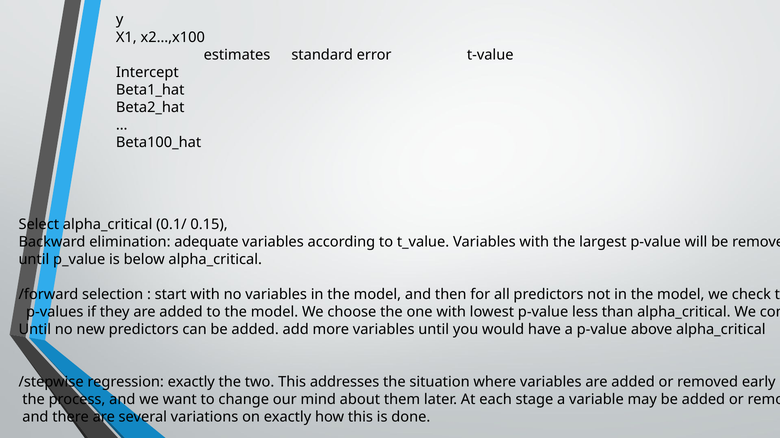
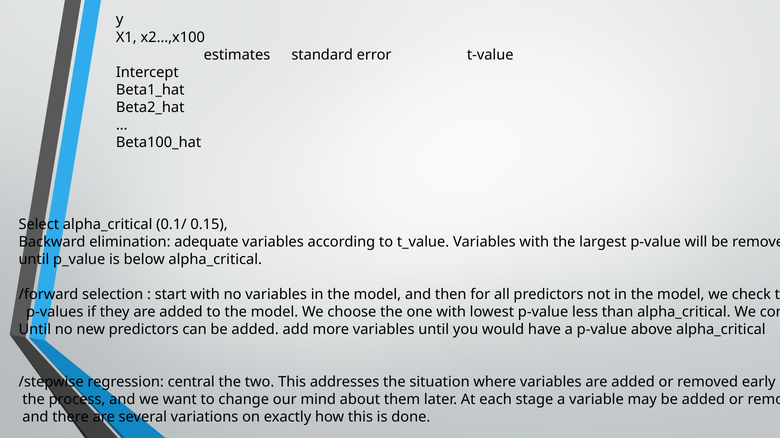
regression exactly: exactly -> central
